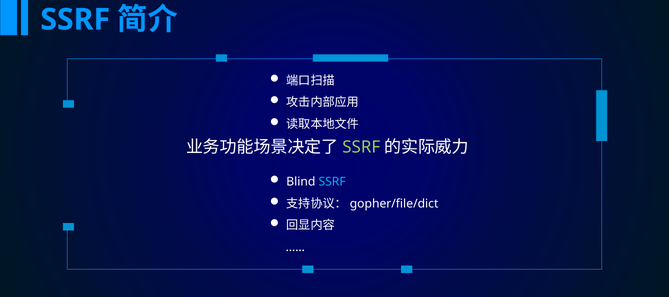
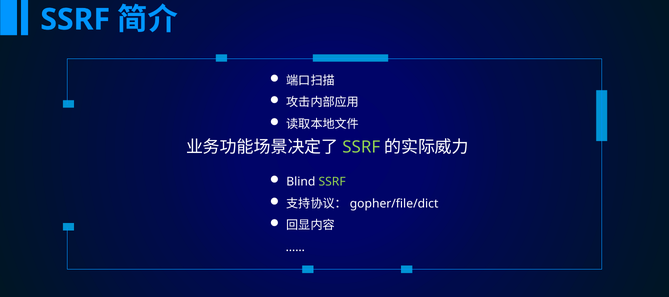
SSRF at (332, 182) colour: light blue -> light green
